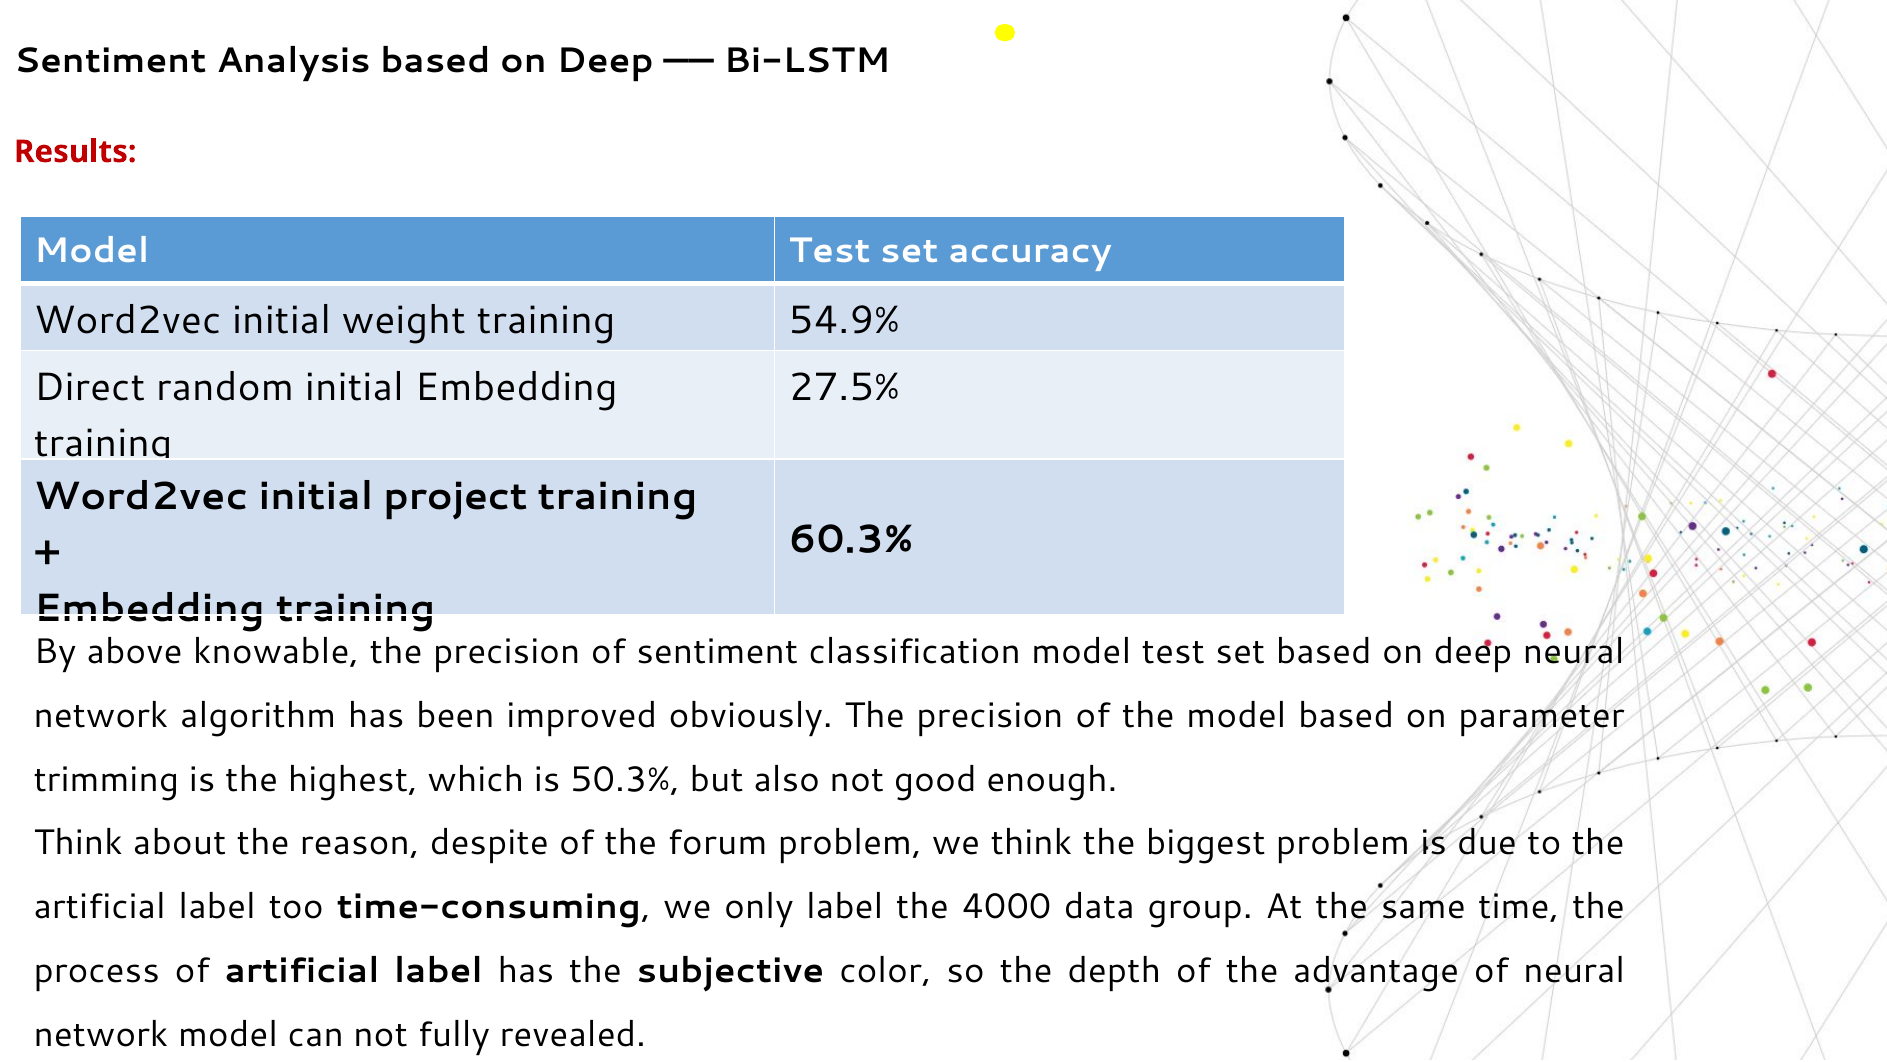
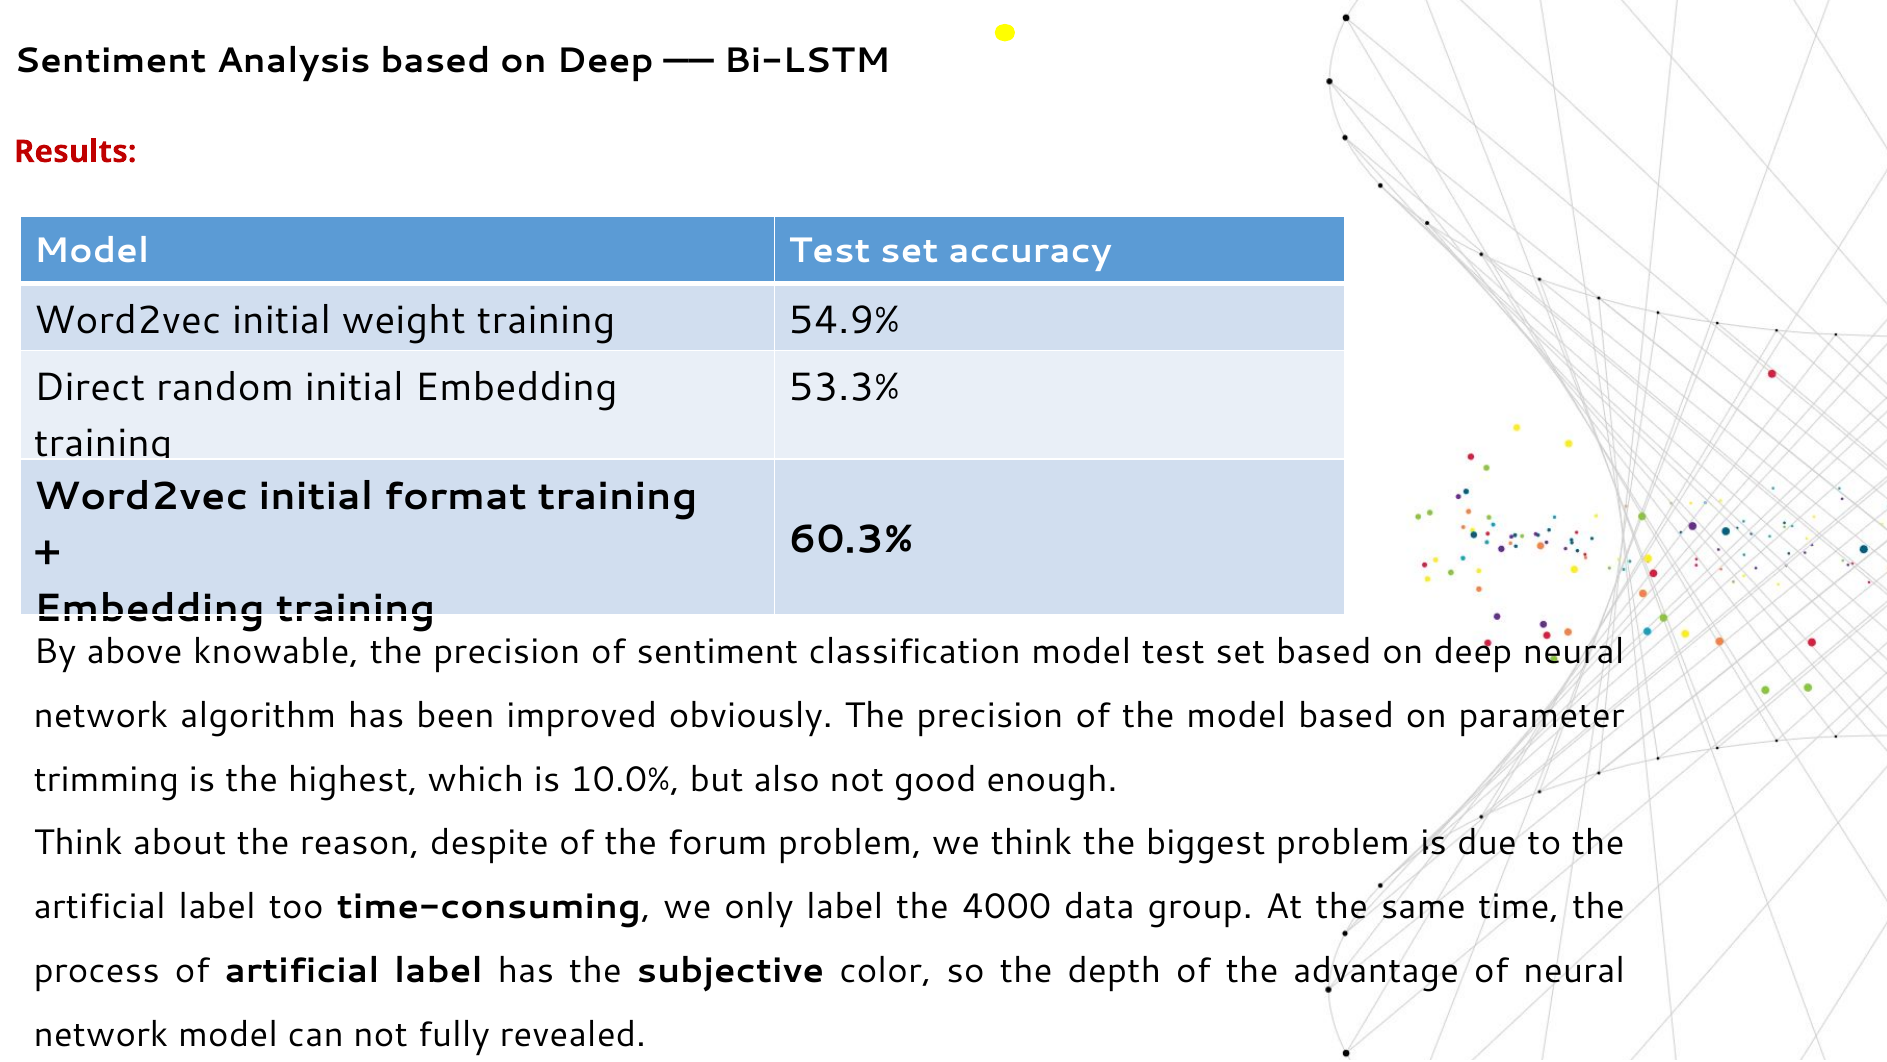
27.5%: 27.5% -> 53.3%
project: project -> format
50.3%: 50.3% -> 10.0%
